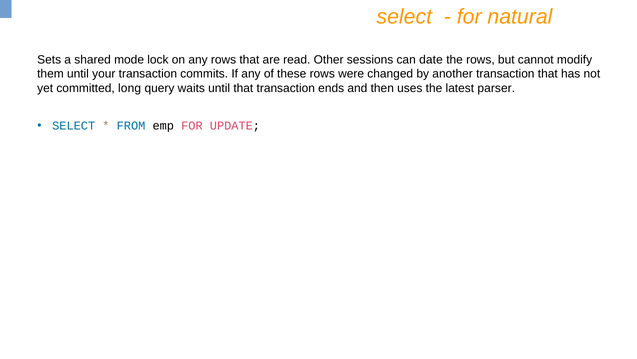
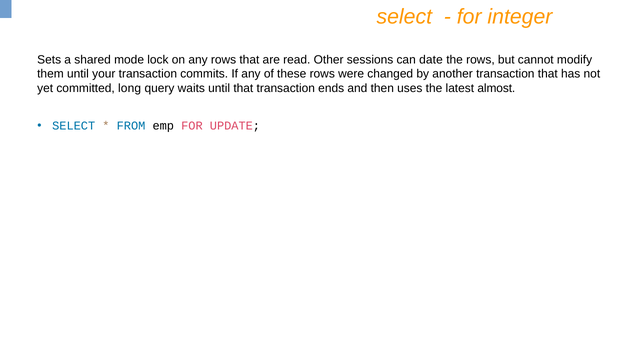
natural: natural -> integer
parser: parser -> almost
